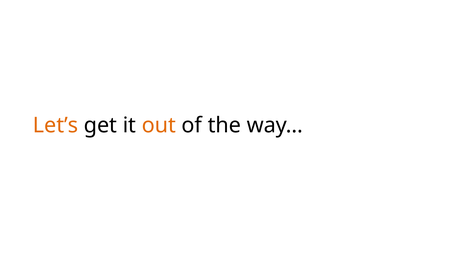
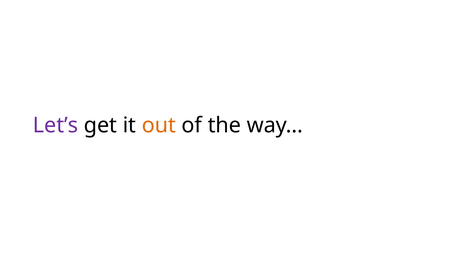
Let’s colour: orange -> purple
